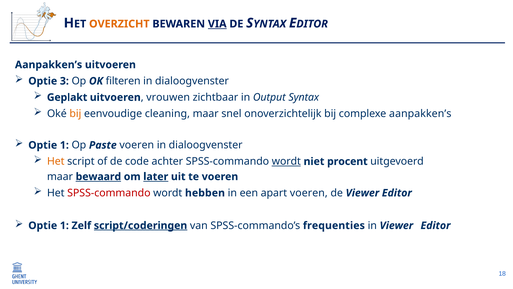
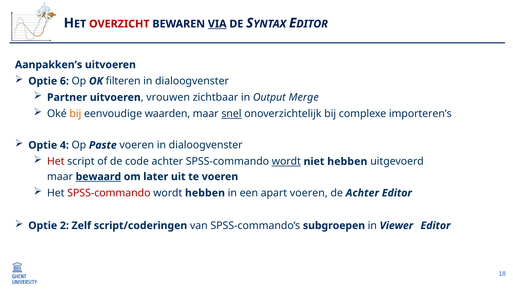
OVERZICHT colour: orange -> red
3: 3 -> 6
Geplakt: Geplakt -> Partner
Syntax: Syntax -> Merge
cleaning: cleaning -> waarden
snel underline: none -> present
complexe aanpakken’s: aanpakken’s -> importeren’s
1 at (64, 145): 1 -> 4
Het at (56, 161) colour: orange -> red
niet procent: procent -> hebben
later underline: present -> none
de Viewer: Viewer -> Achter
1 at (64, 225): 1 -> 2
script/coderingen underline: present -> none
frequenties: frequenties -> subgroepen
